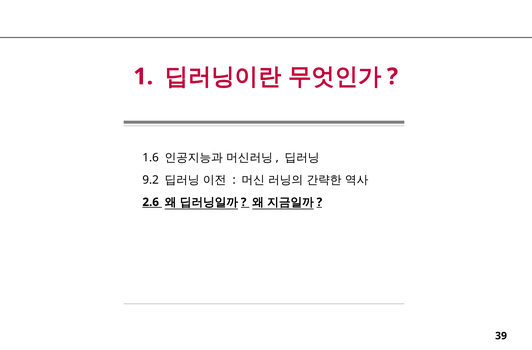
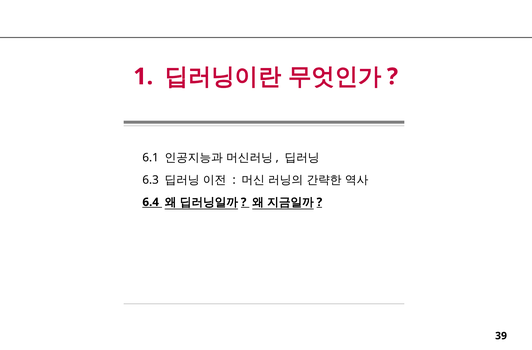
1.6: 1.6 -> 6.1
9.2: 9.2 -> 6.3
2.6: 2.6 -> 6.4
